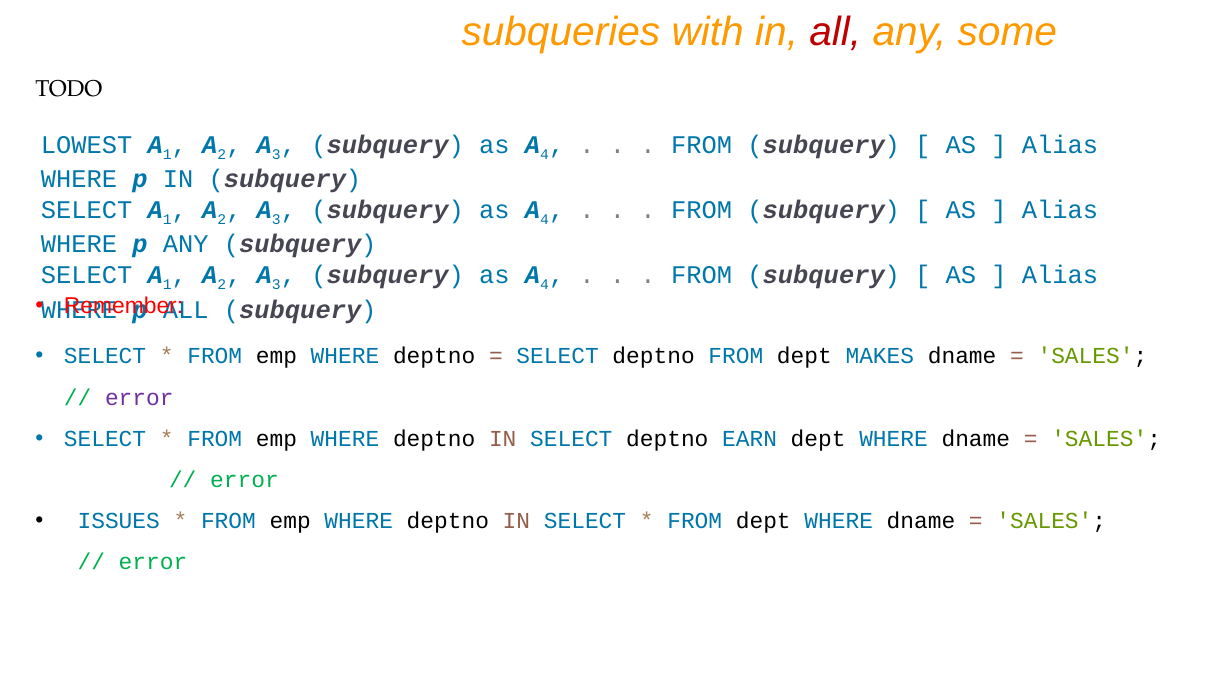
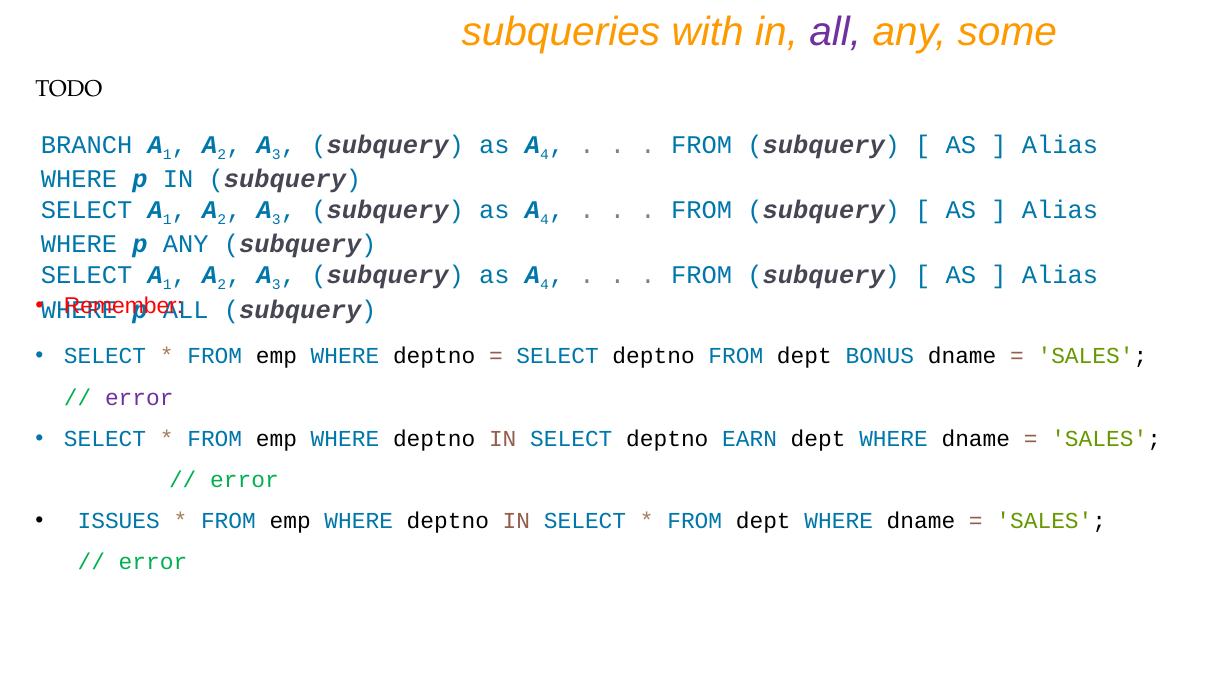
all at (835, 32) colour: red -> purple
LOWEST: LOWEST -> BRANCH
MAKES: MAKES -> BONUS
